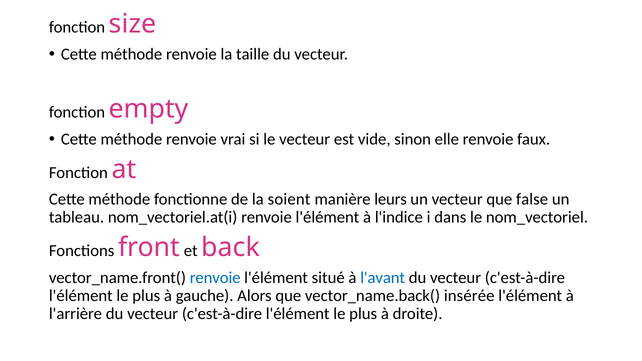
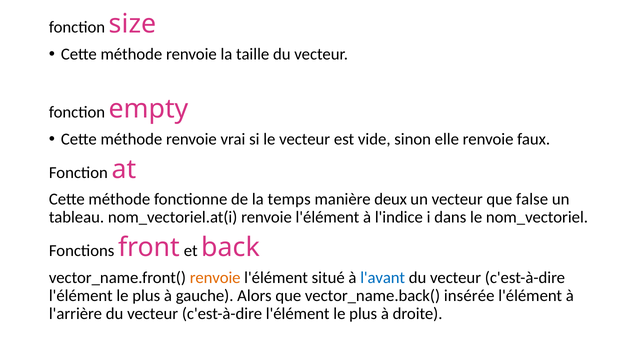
soient: soient -> temps
leurs: leurs -> deux
renvoie at (215, 278) colour: blue -> orange
